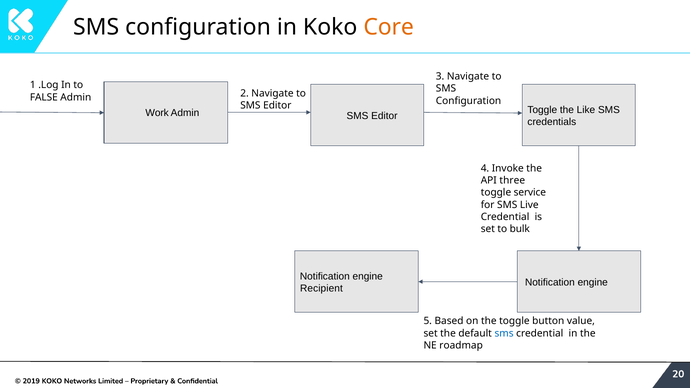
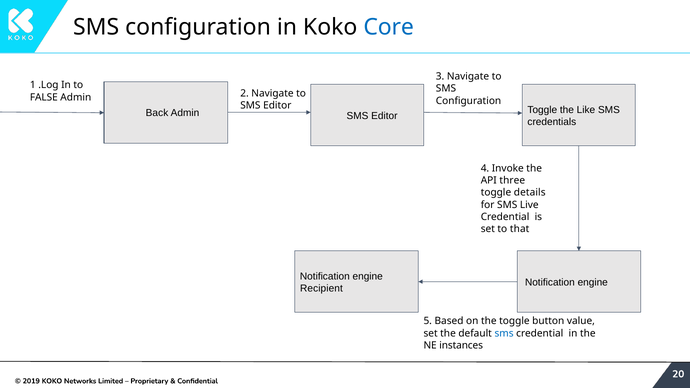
Core colour: orange -> blue
Work: Work -> Back
service: service -> details
bulk: bulk -> that
roadmap: roadmap -> instances
